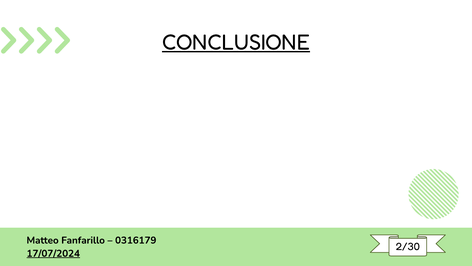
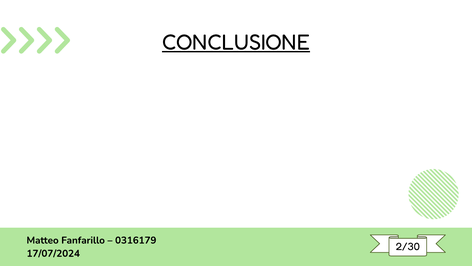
17/07/2024 underline: present -> none
